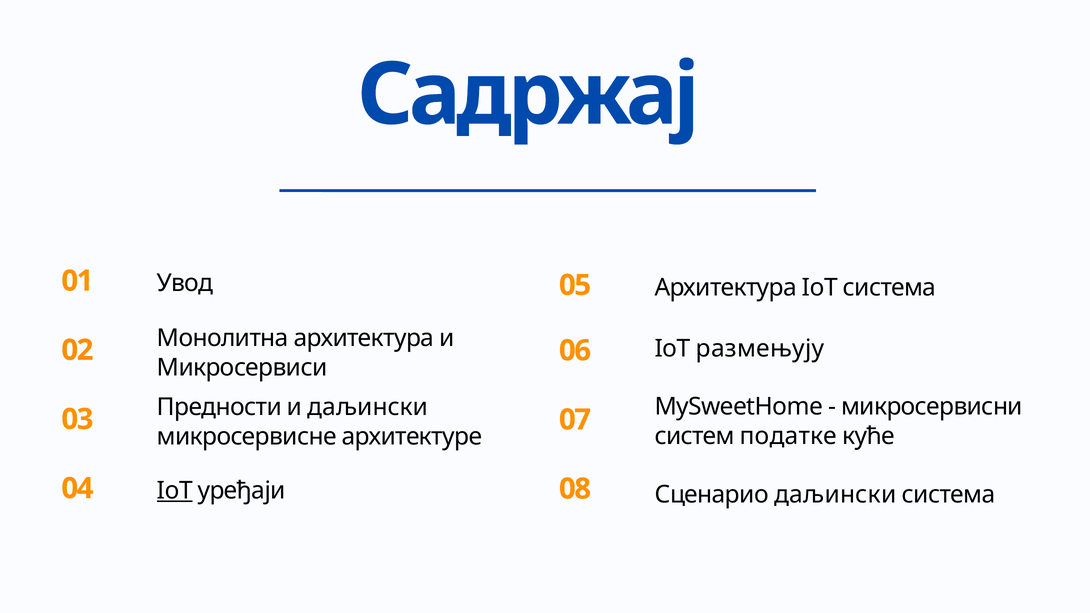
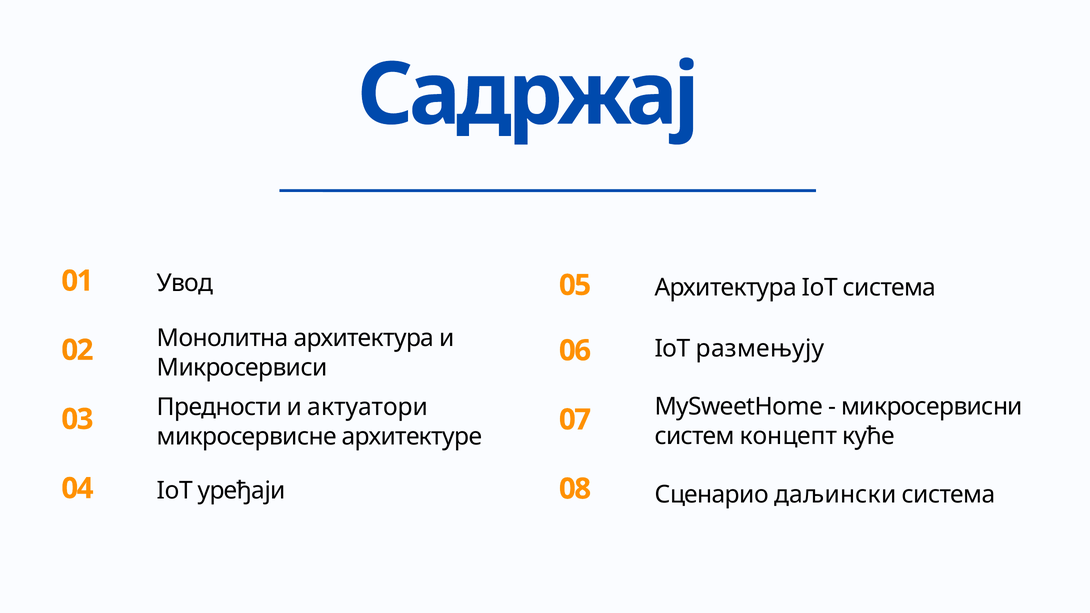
и даљински: даљински -> актуатори
податке: податке -> концепт
IoT at (175, 491) underline: present -> none
